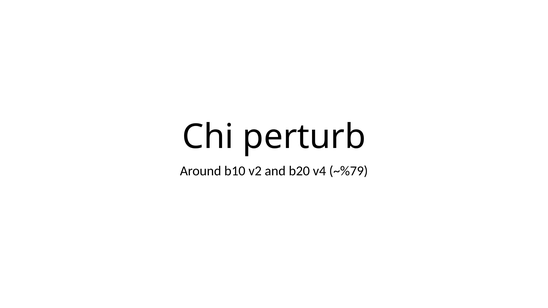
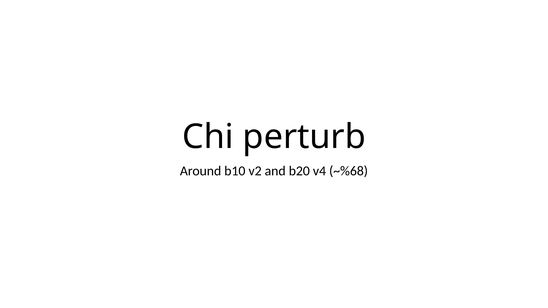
~%79: ~%79 -> ~%68
